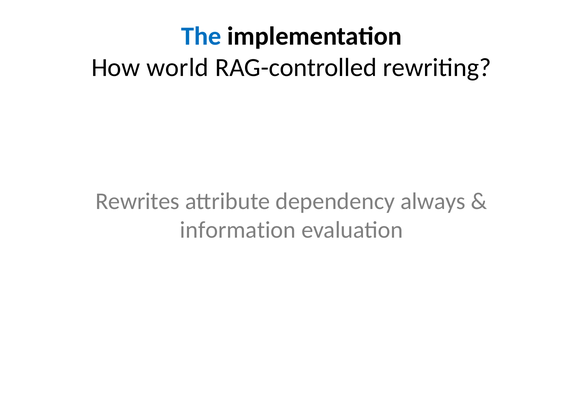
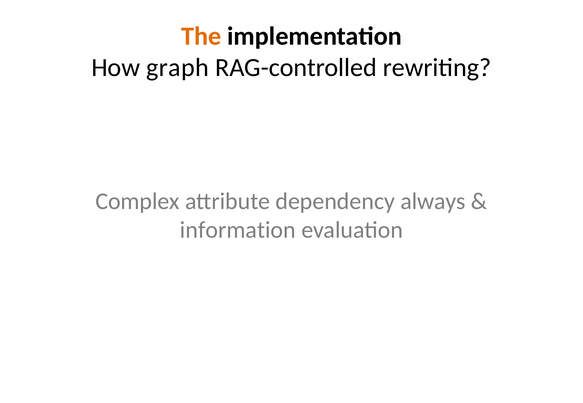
The colour: blue -> orange
world: world -> graph
Rewrites: Rewrites -> Complex
